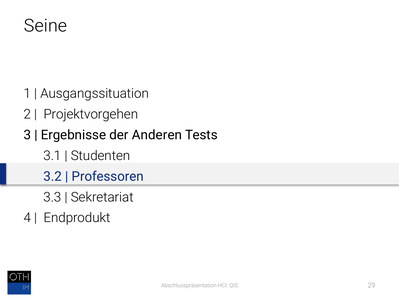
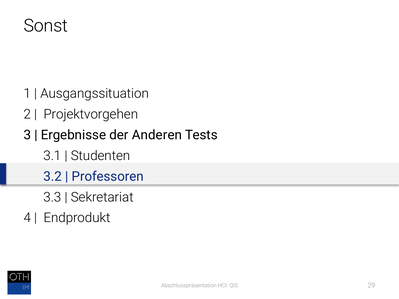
Seine: Seine -> Sonst
